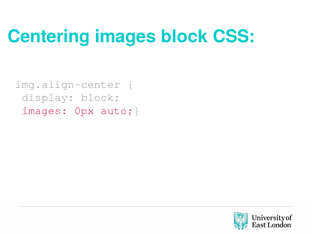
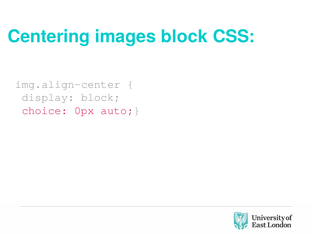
images at (45, 110): images -> choice
